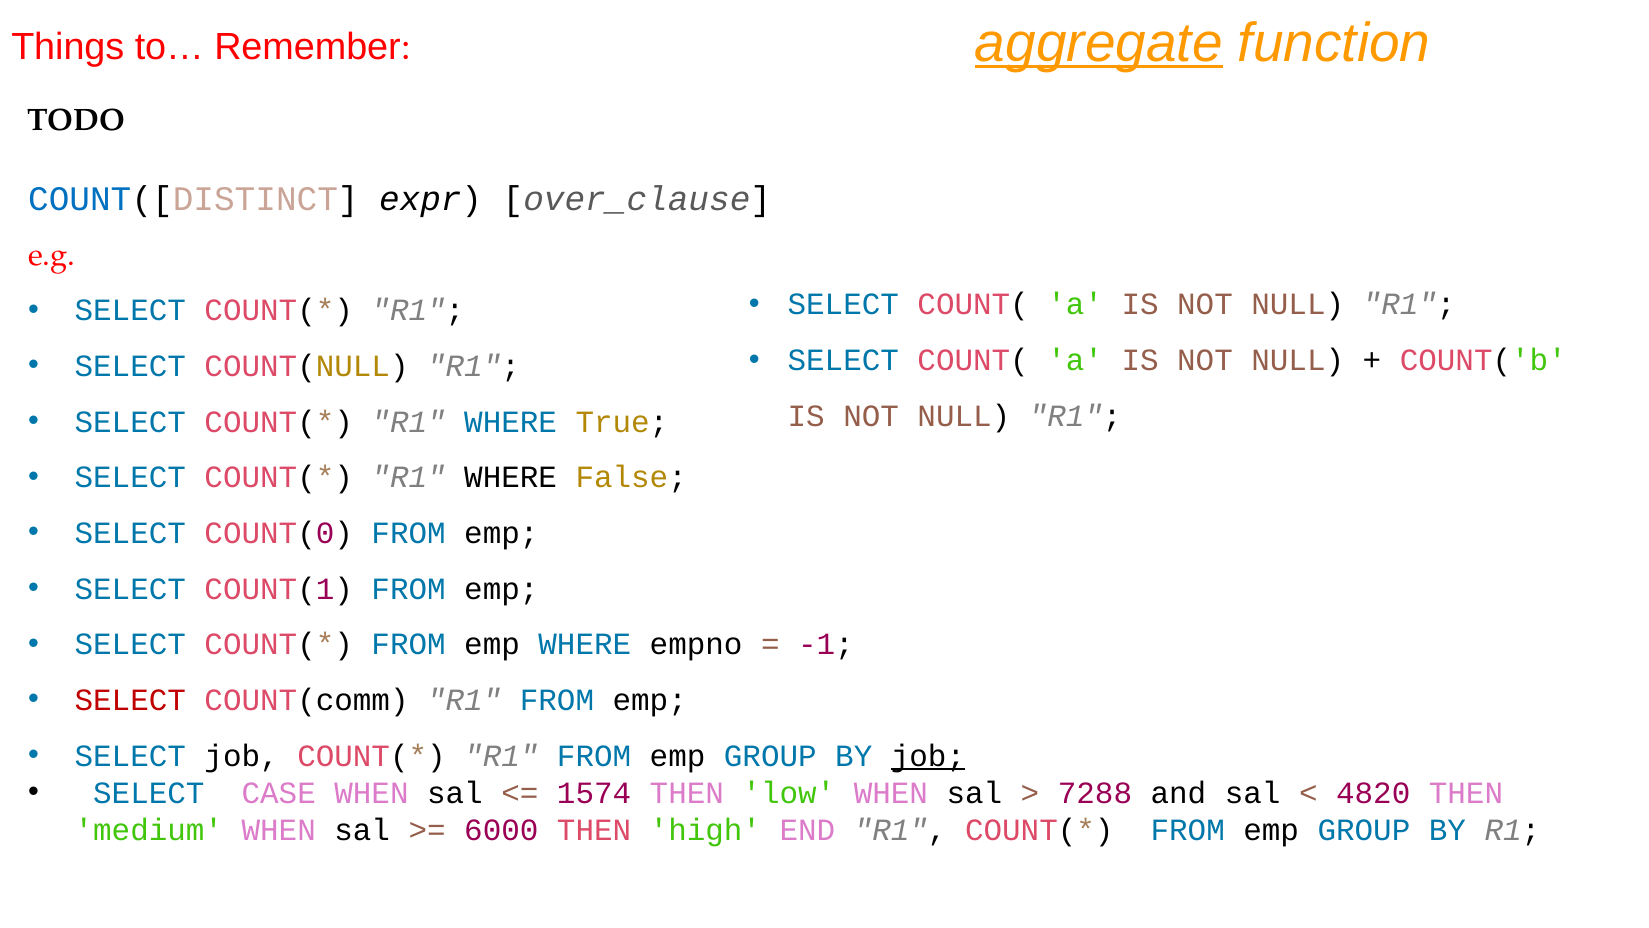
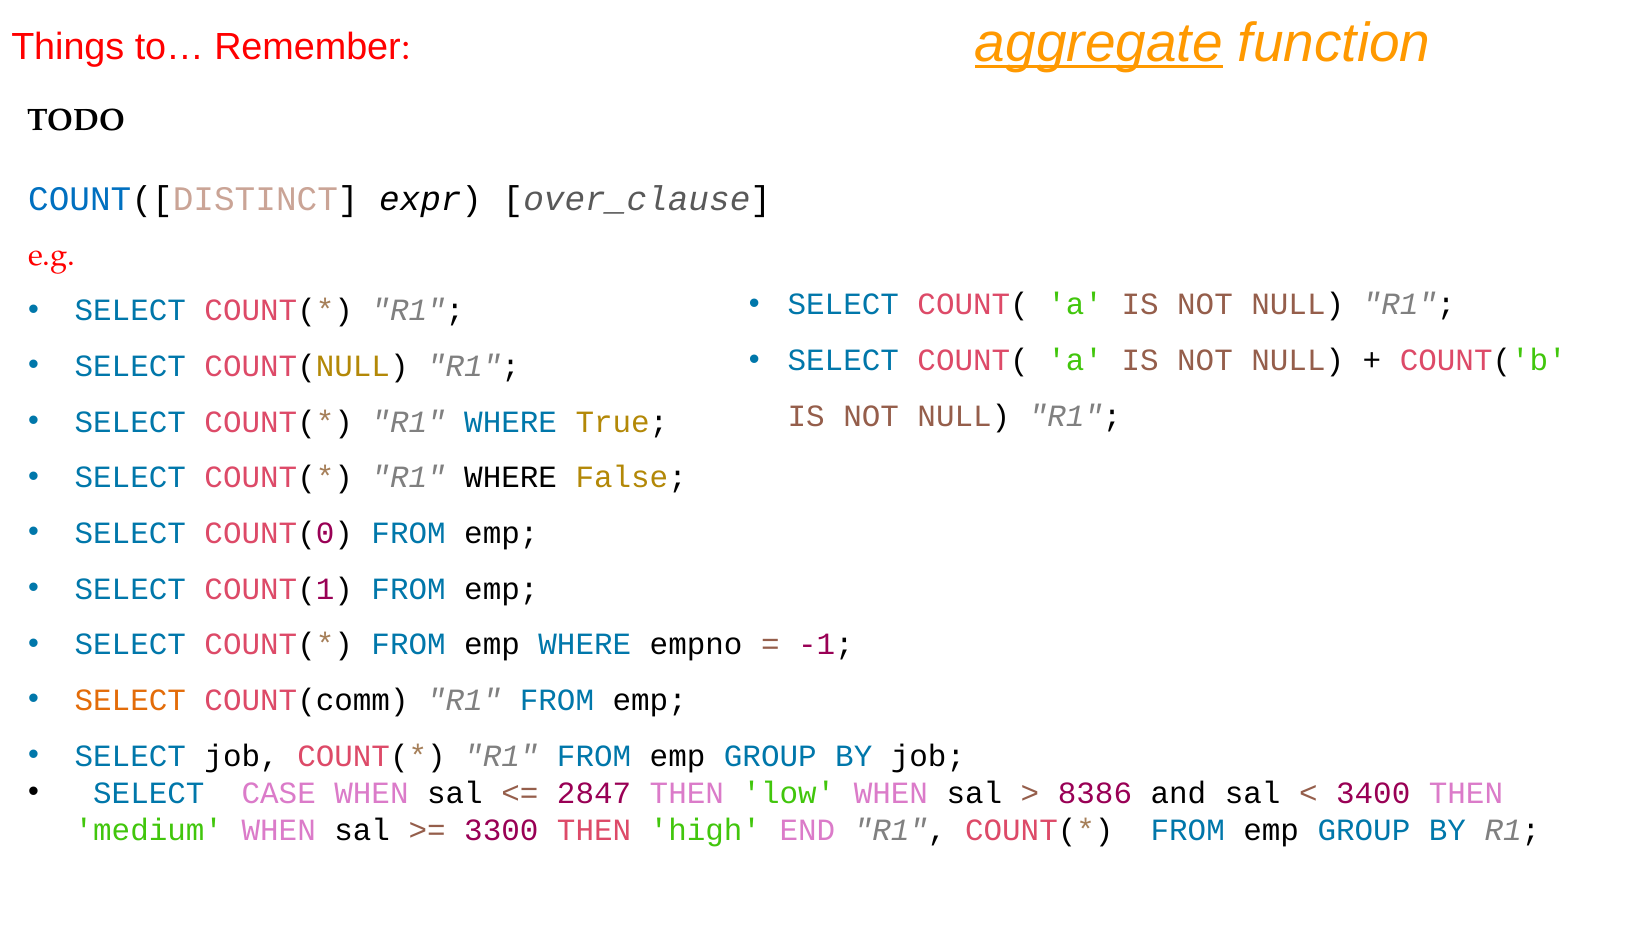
SELECT at (130, 700) colour: red -> orange
job at (928, 756) underline: present -> none
1574: 1574 -> 2847
7288: 7288 -> 8386
4820: 4820 -> 3400
6000: 6000 -> 3300
